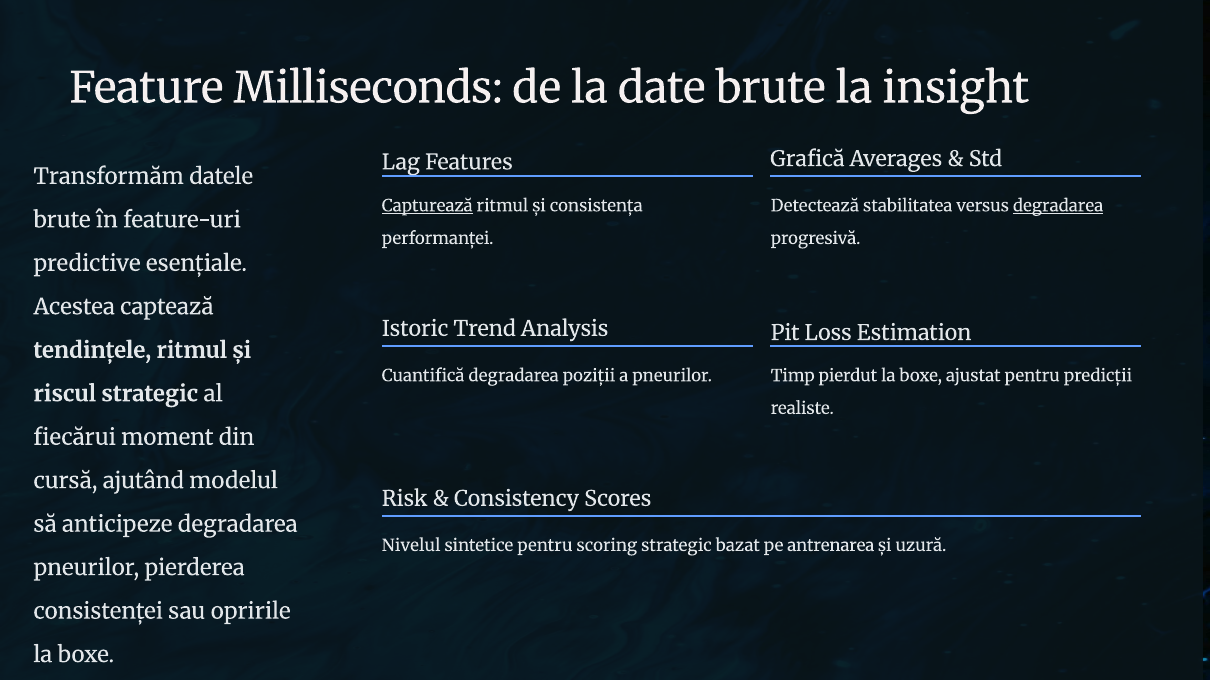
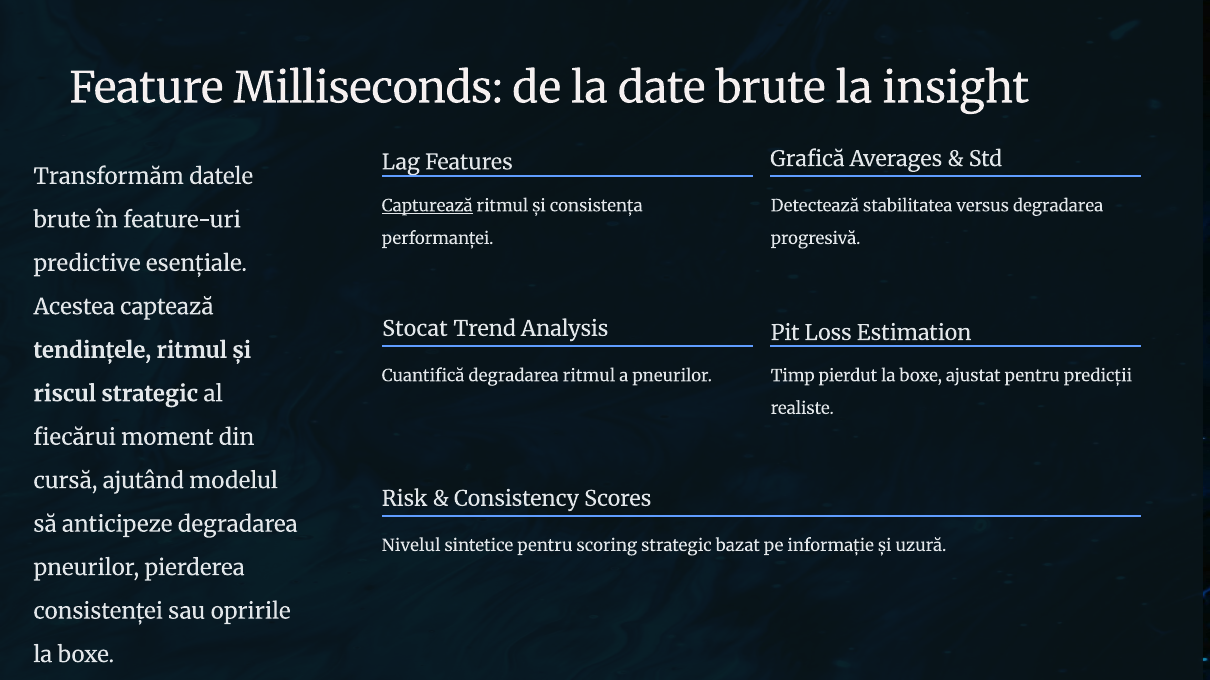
degradarea at (1058, 206) underline: present -> none
Istoric: Istoric -> Stocat
degradarea poziții: poziții -> ritmul
antrenarea: antrenarea -> informație
